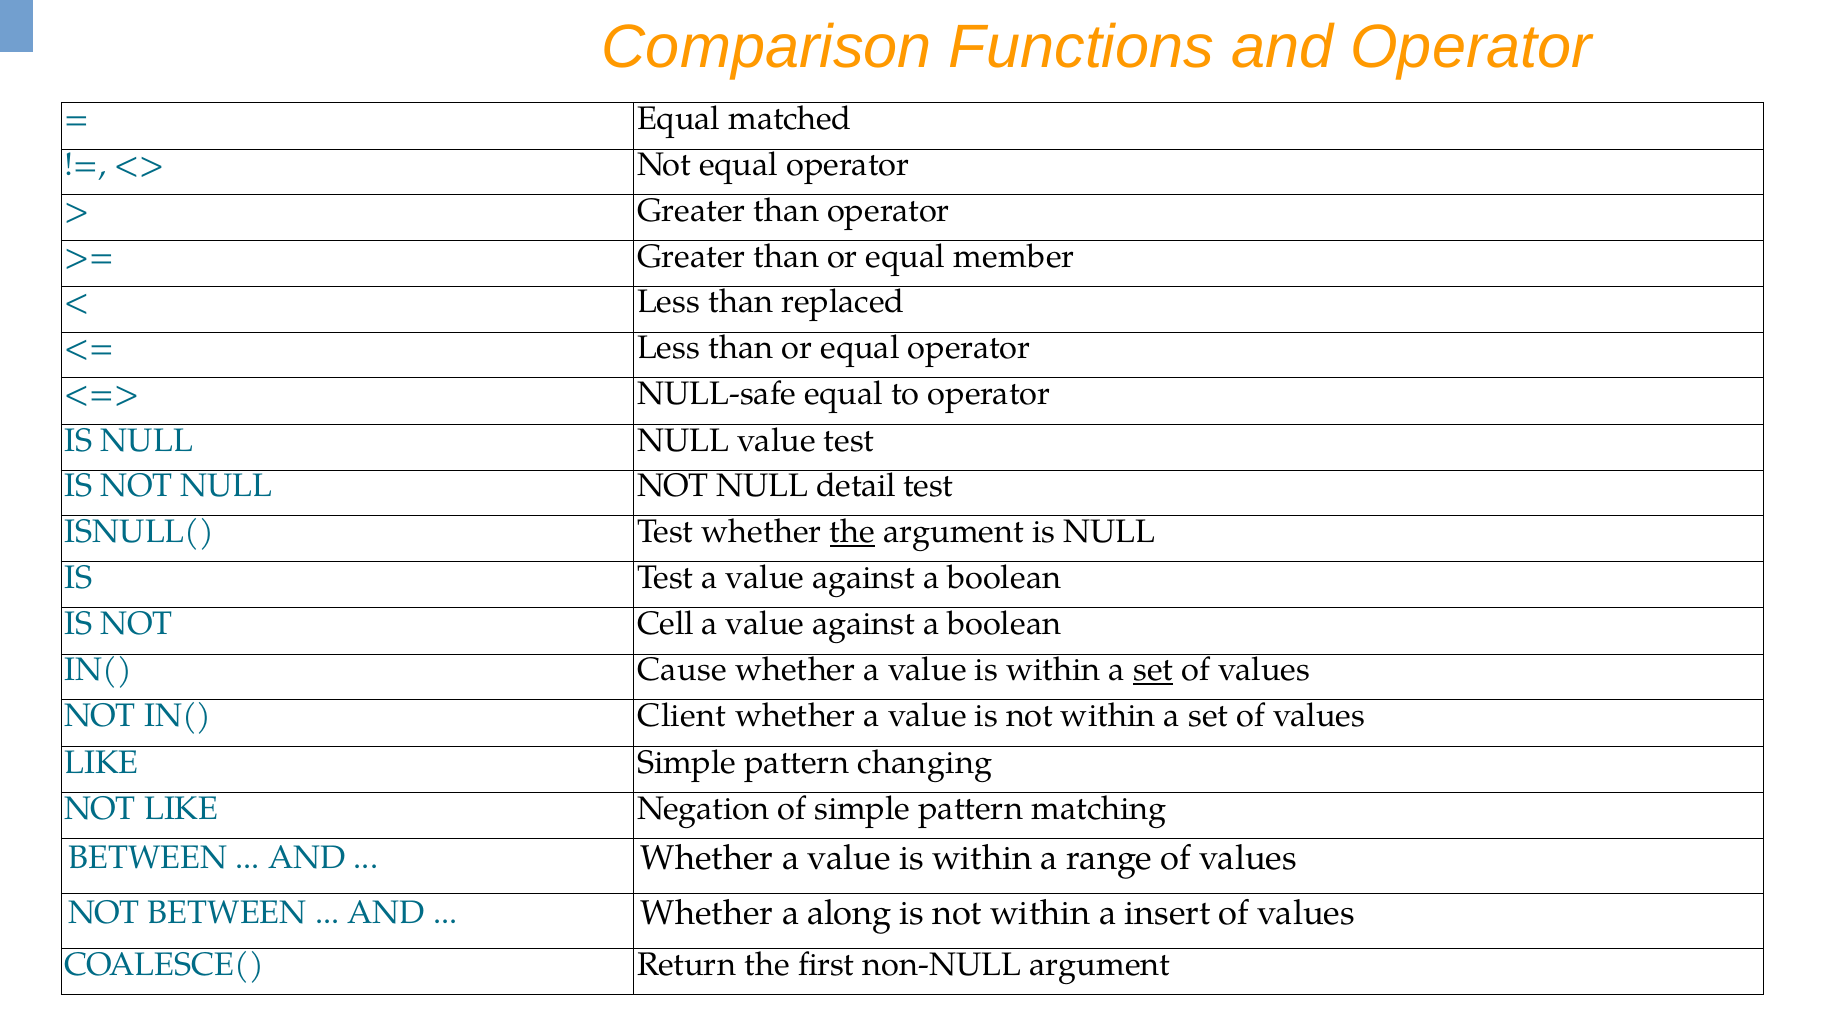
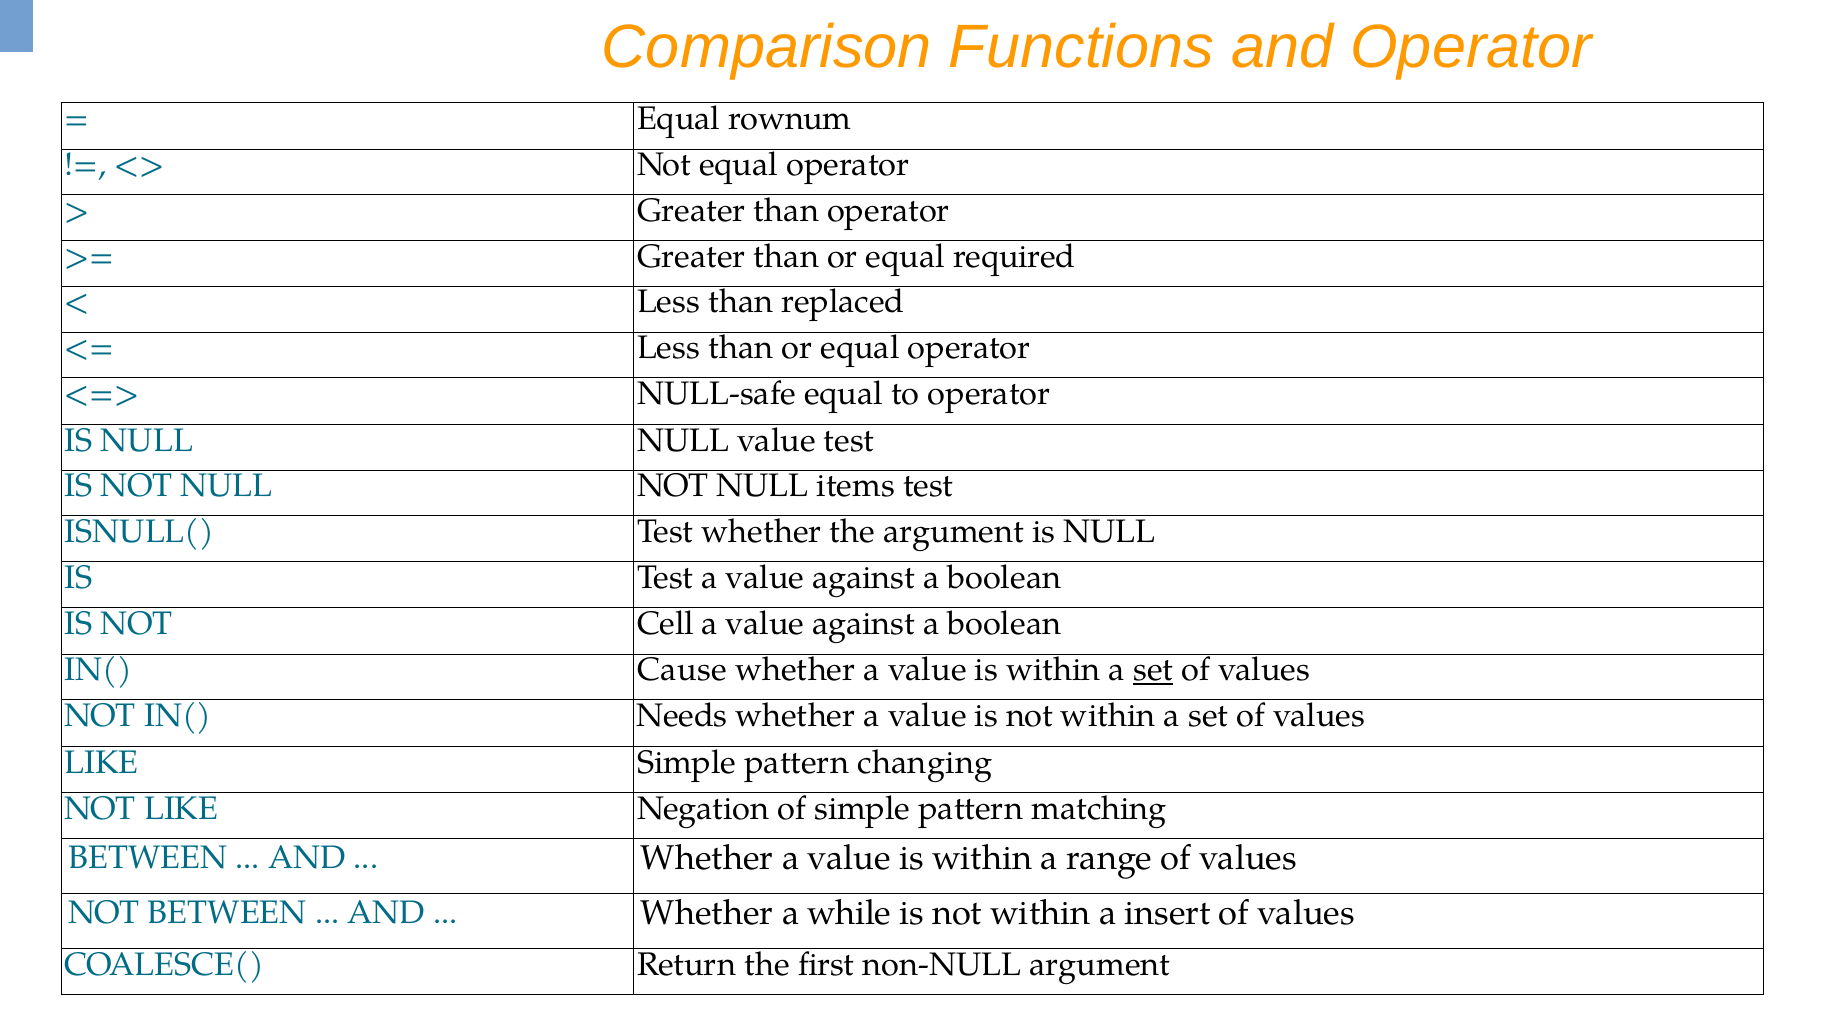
matched: matched -> rownum
member: member -> required
detail: detail -> items
the at (853, 532) underline: present -> none
Client: Client -> Needs
along: along -> while
